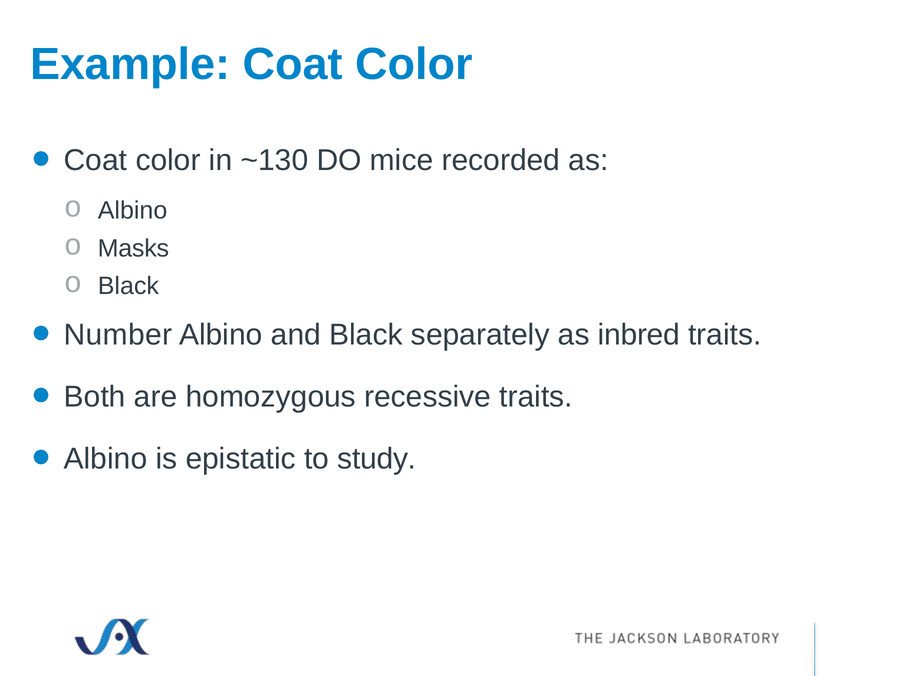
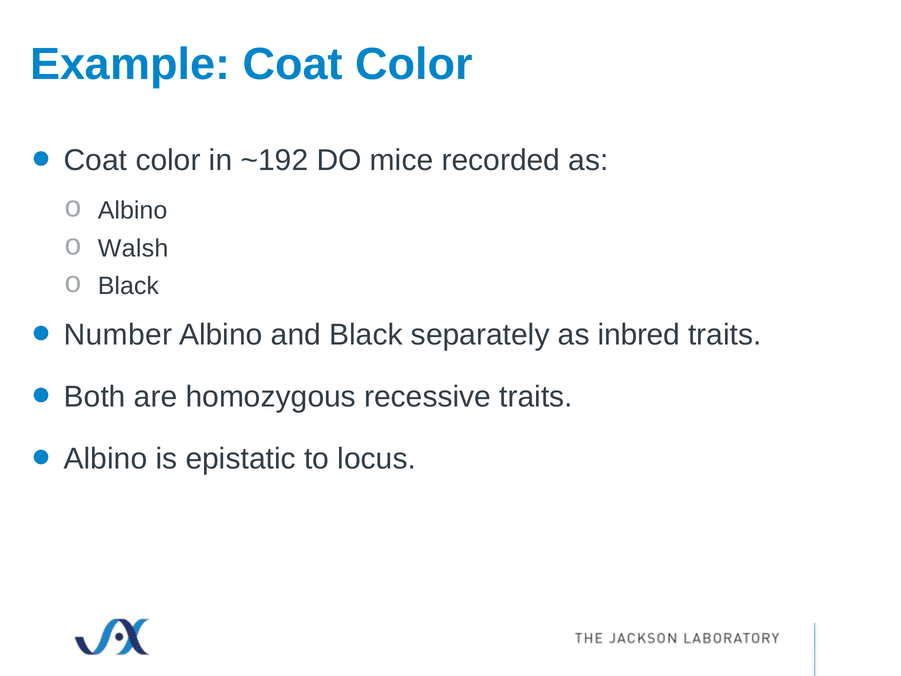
~130: ~130 -> ~192
Masks: Masks -> Walsh
study: study -> locus
